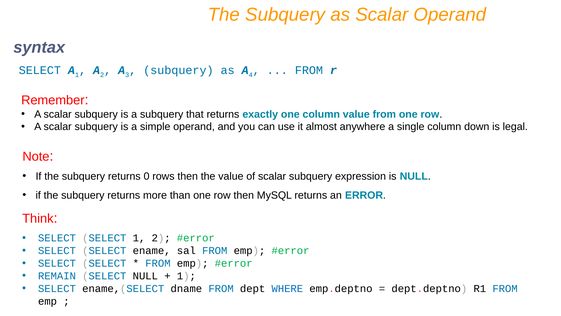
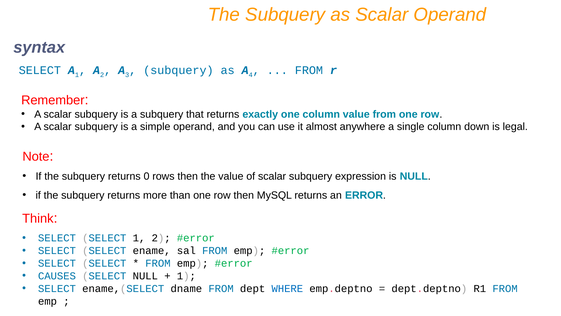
REMAIN: REMAIN -> CAUSES
